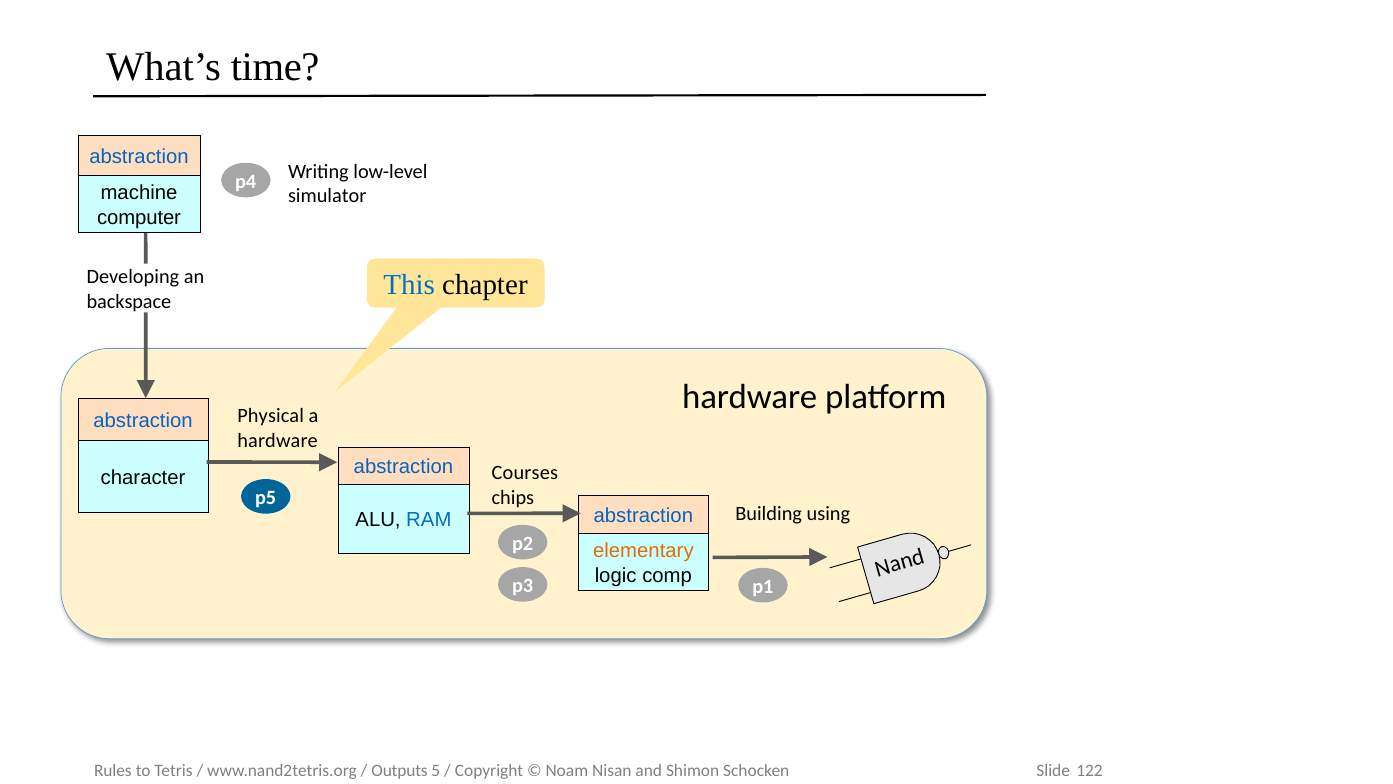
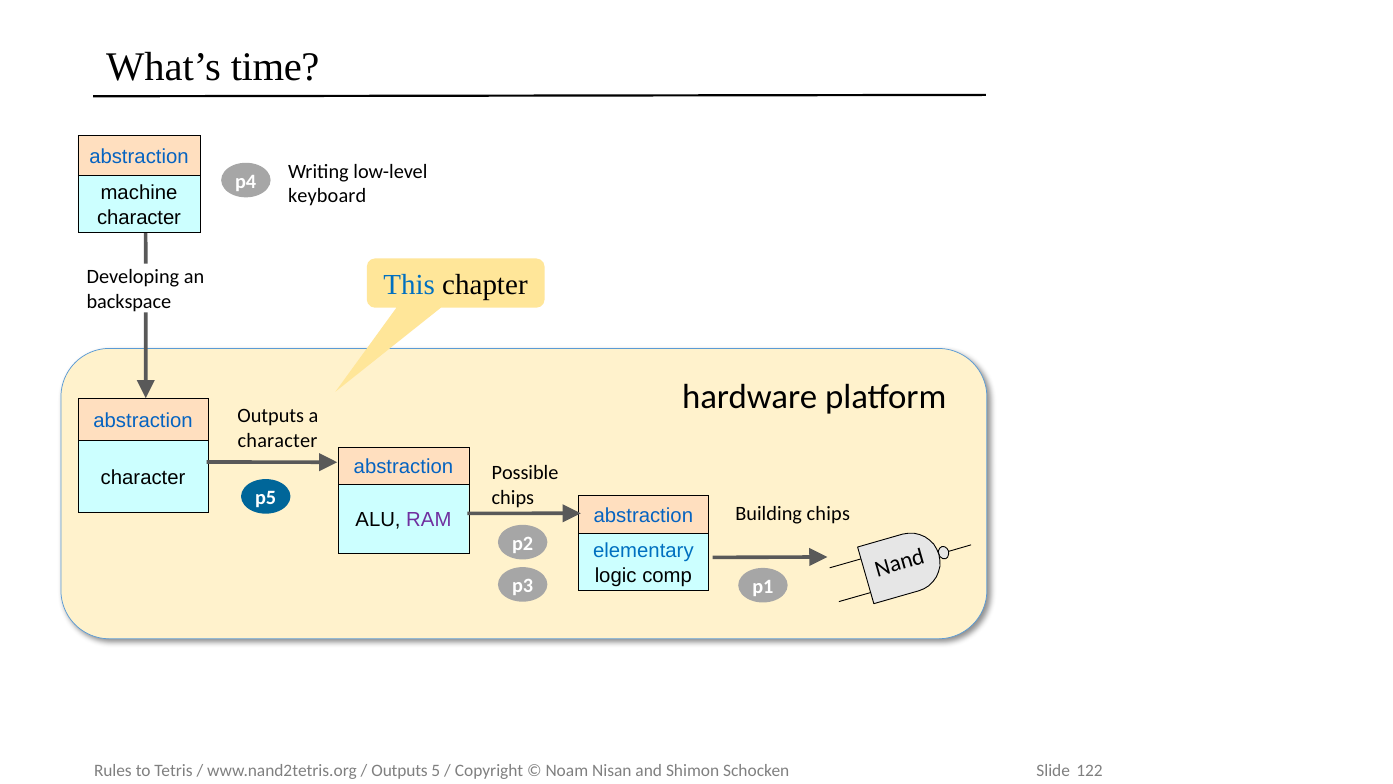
simulator: simulator -> keyboard
computer at (139, 217): computer -> character
Physical at (271, 416): Physical -> Outputs
hardware at (278, 440): hardware -> character
Courses: Courses -> Possible
Building using: using -> chips
RAM colour: blue -> purple
elementary colour: orange -> blue
